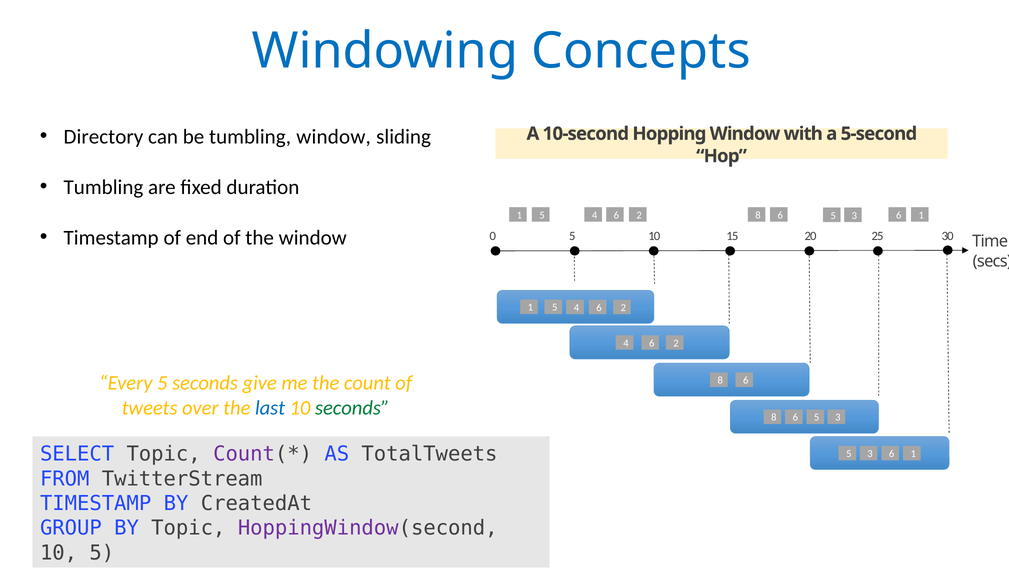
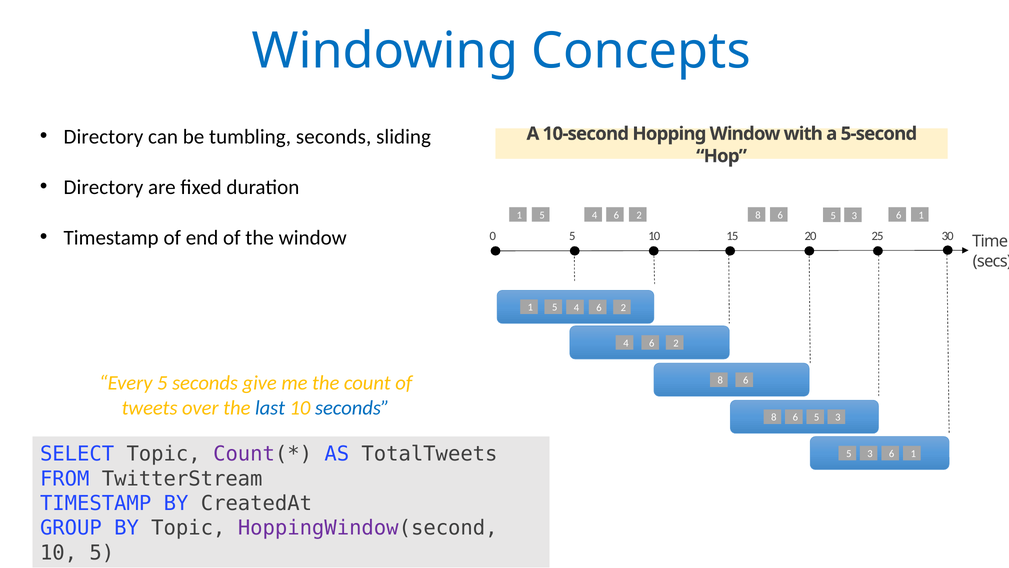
tumbling window: window -> seconds
Tumbling at (103, 187): Tumbling -> Directory
seconds at (352, 407) colour: green -> blue
